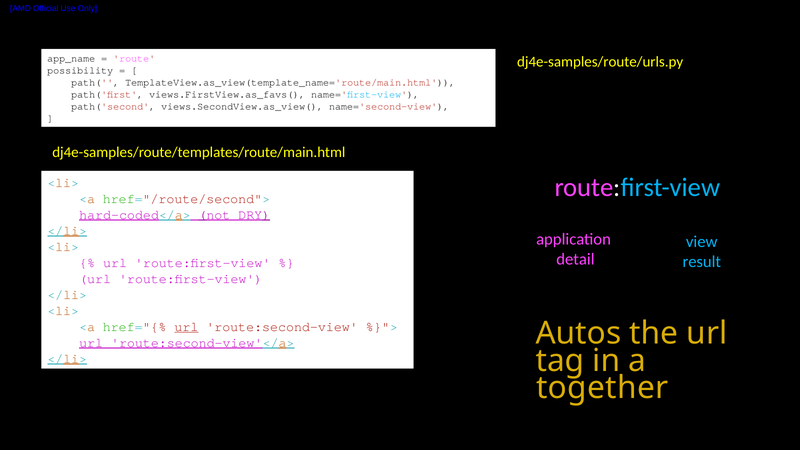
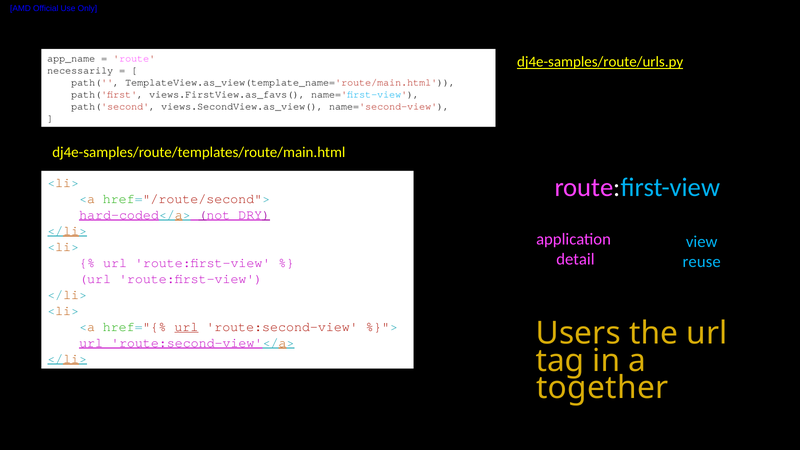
dj4e-samples/route/urls.py underline: none -> present
possibility: possibility -> necessarily
result: result -> reuse
Autos: Autos -> Users
